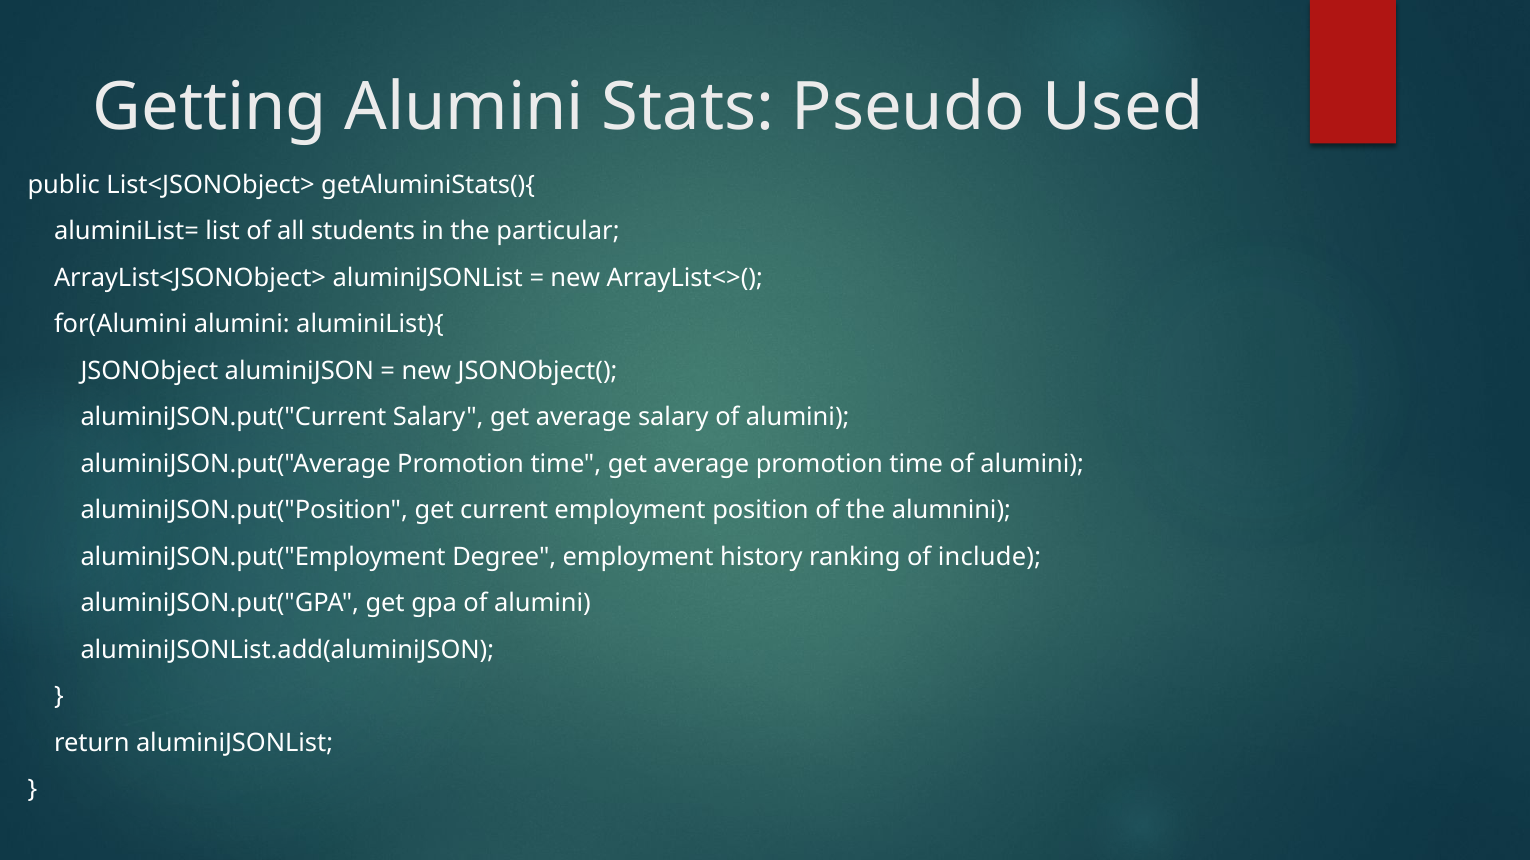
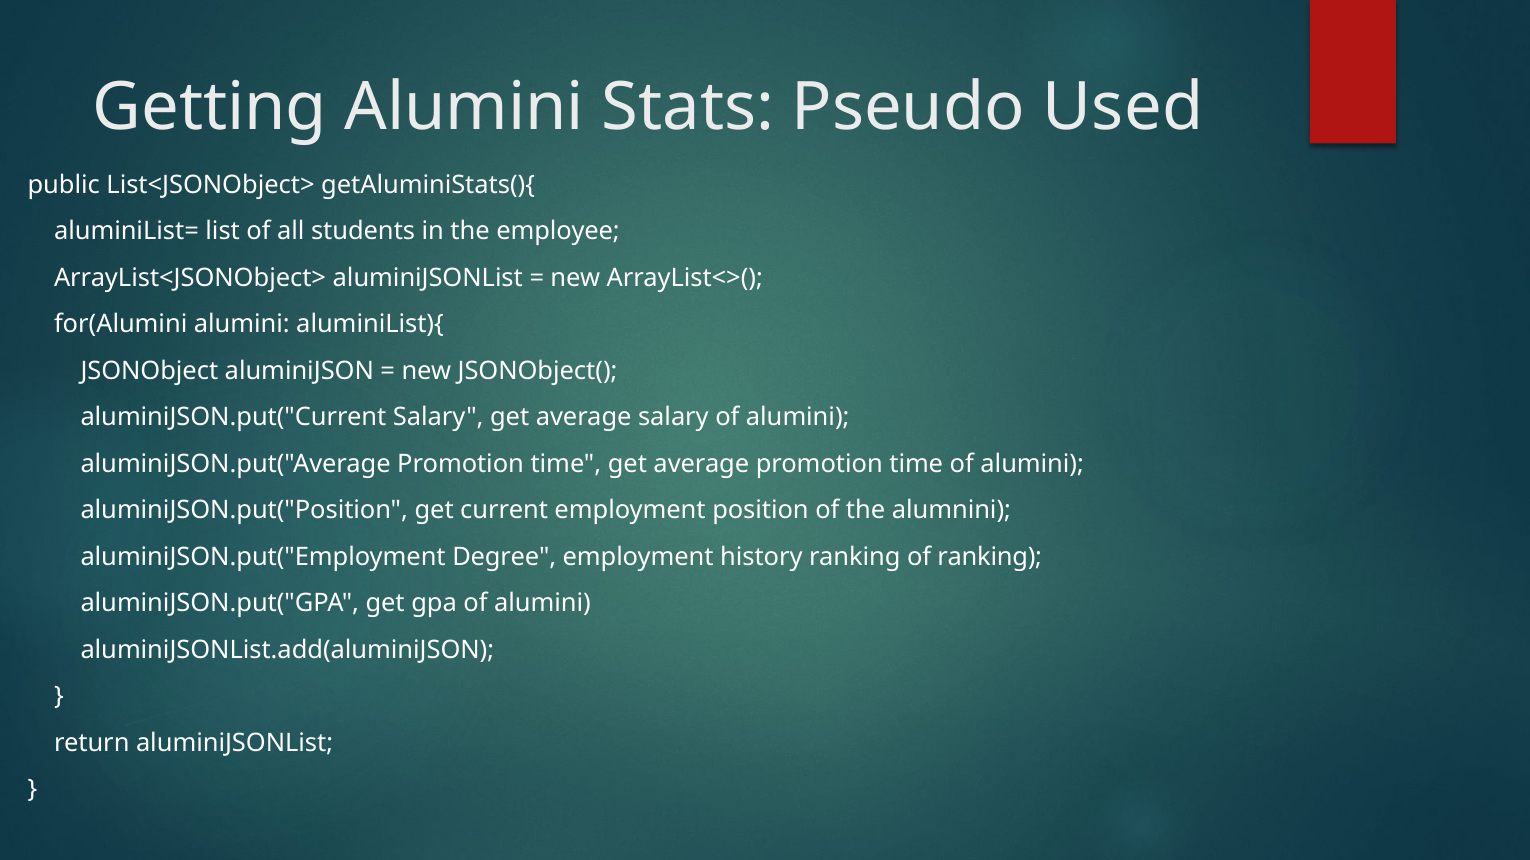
particular: particular -> employee
of include: include -> ranking
